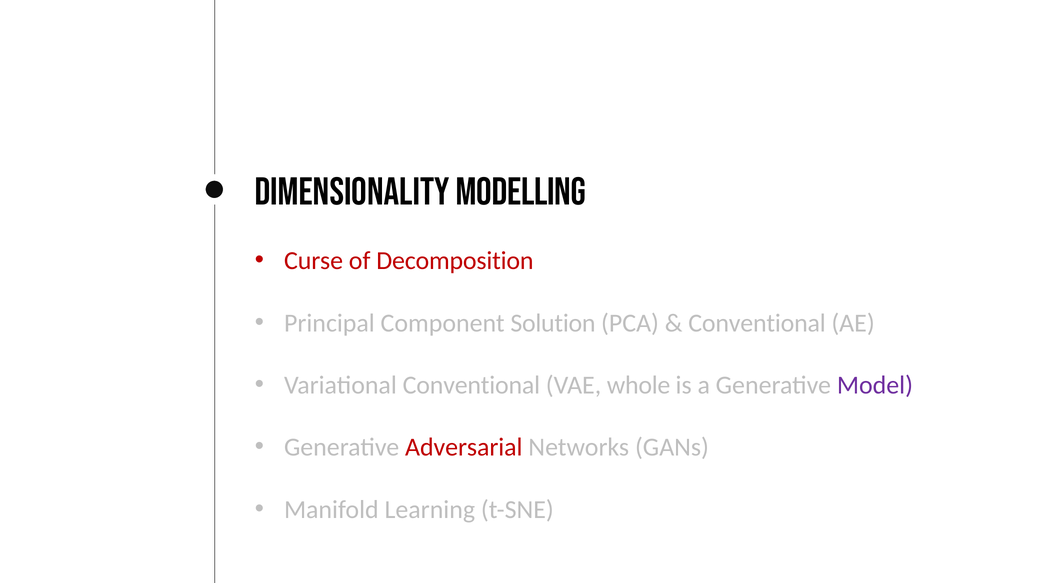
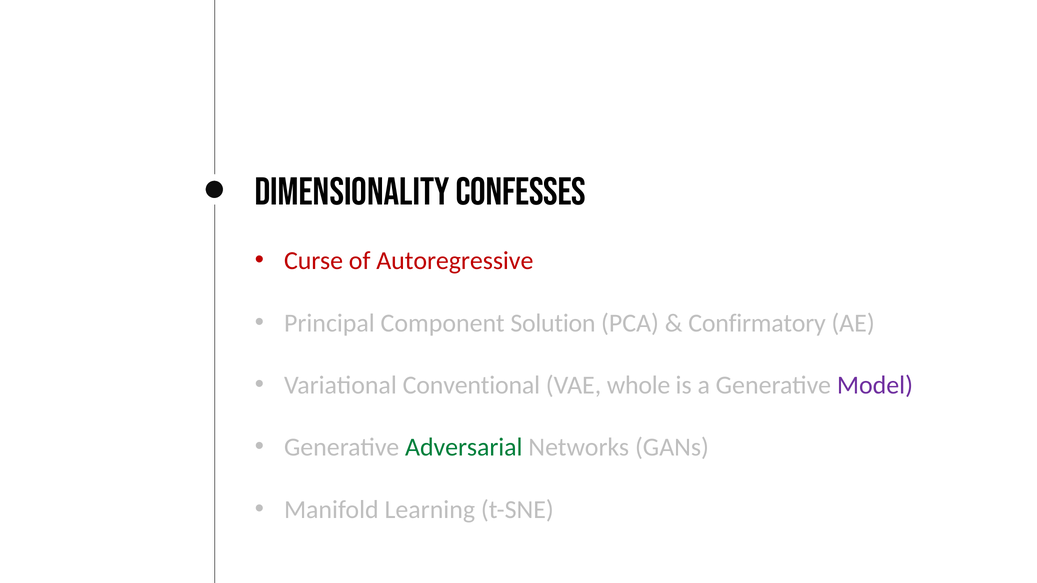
Modelling: Modelling -> Confesses
Decomposition: Decomposition -> Autoregressive
Conventional at (757, 323): Conventional -> Confirmatory
Adversarial colour: red -> green
